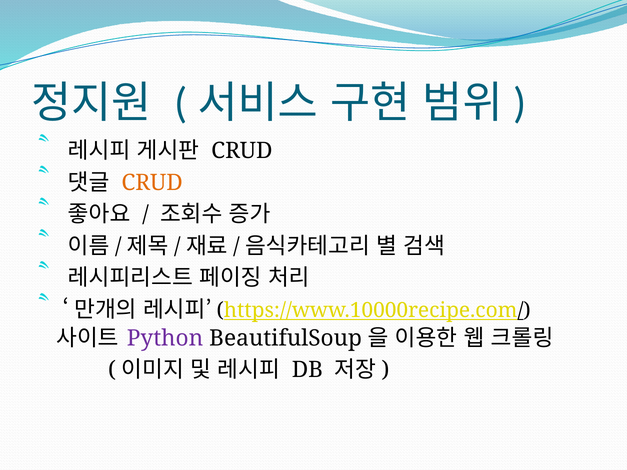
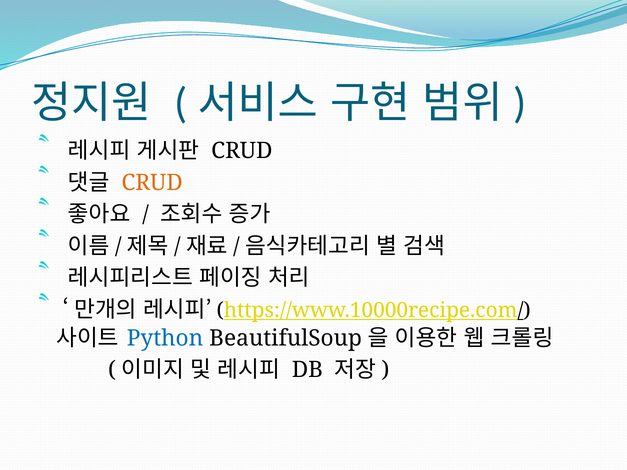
Python colour: purple -> blue
